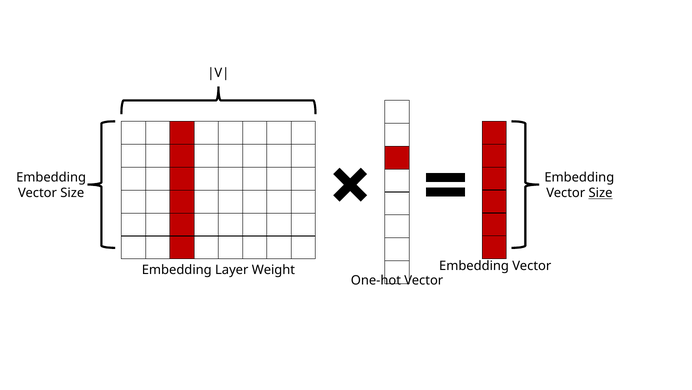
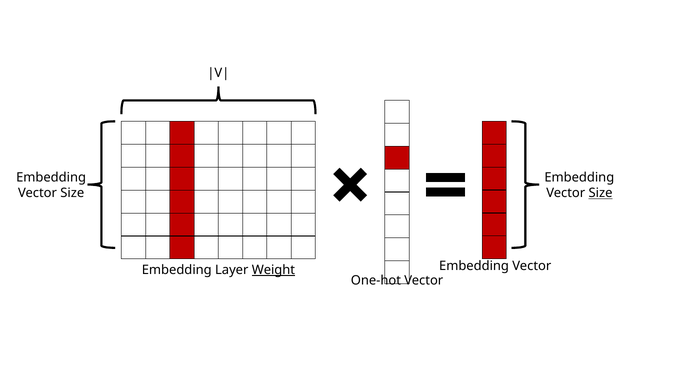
Weight underline: none -> present
